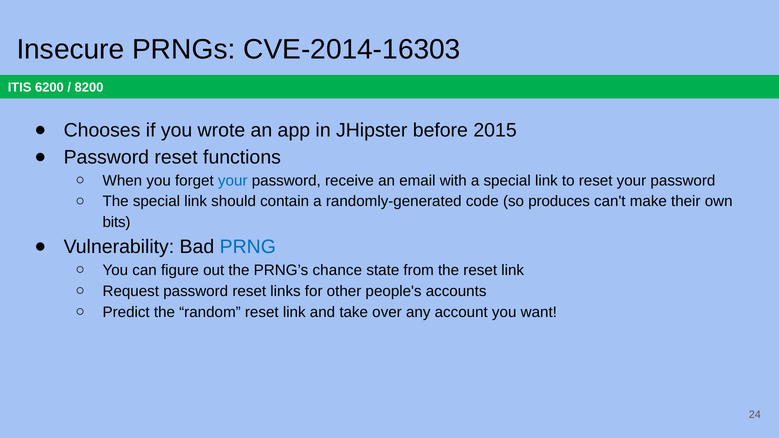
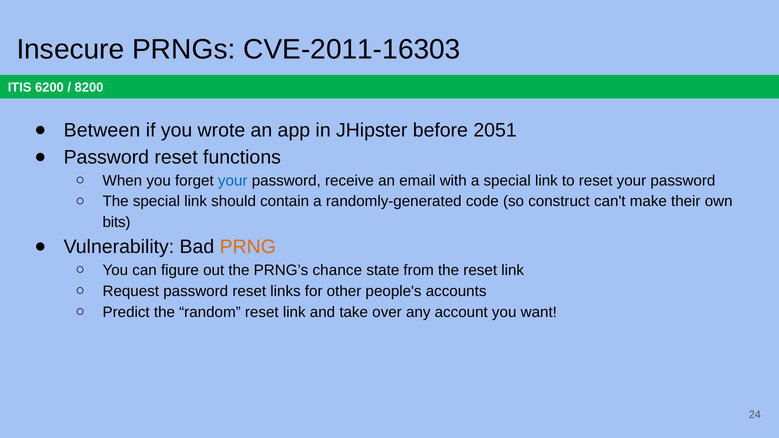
CVE-2014-16303: CVE-2014-16303 -> CVE-2011-16303
Chooses: Chooses -> Between
2015: 2015 -> 2051
produces: produces -> construct
PRNG colour: blue -> orange
